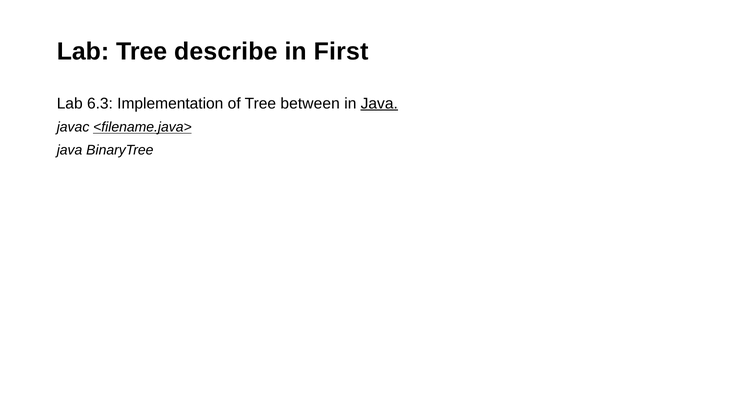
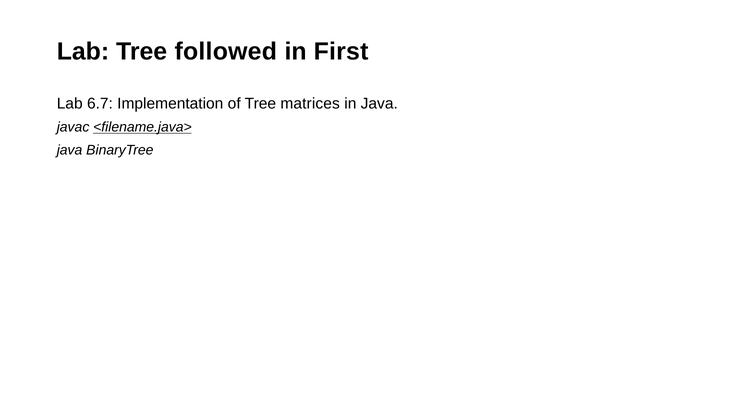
describe: describe -> followed
6.3: 6.3 -> 6.7
between: between -> matrices
Java at (379, 104) underline: present -> none
